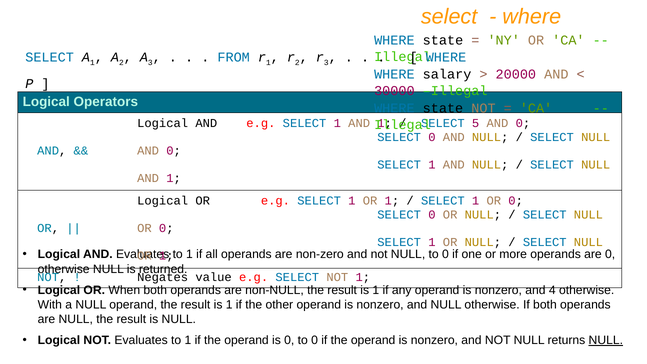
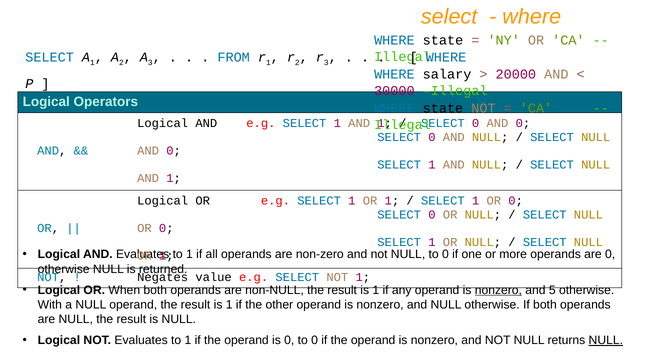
5 at (476, 123): 5 -> 0
nonzero at (498, 290) underline: none -> present
4: 4 -> 5
